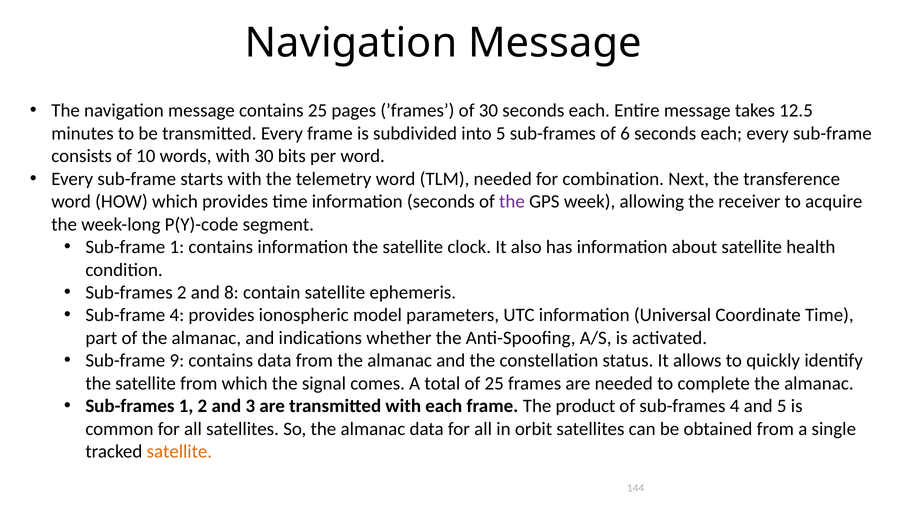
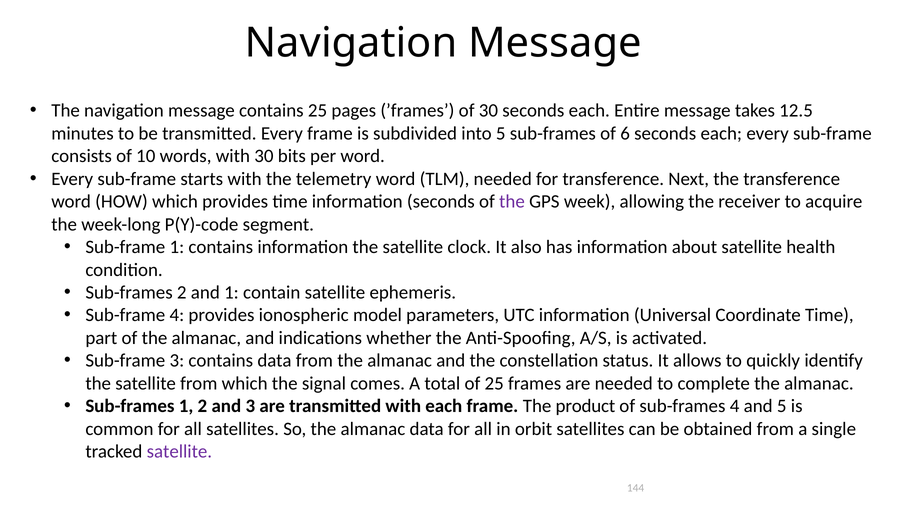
for combination: combination -> transference
and 8: 8 -> 1
Sub-frame 9: 9 -> 3
satellite at (179, 452) colour: orange -> purple
